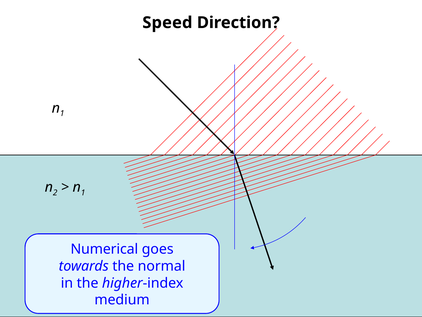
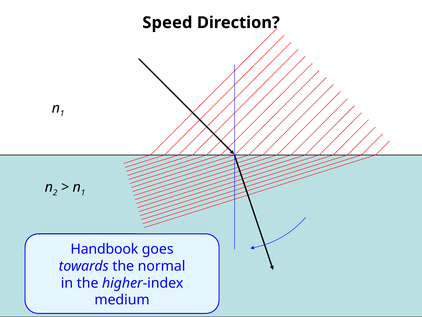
Numerical: Numerical -> Handbook
